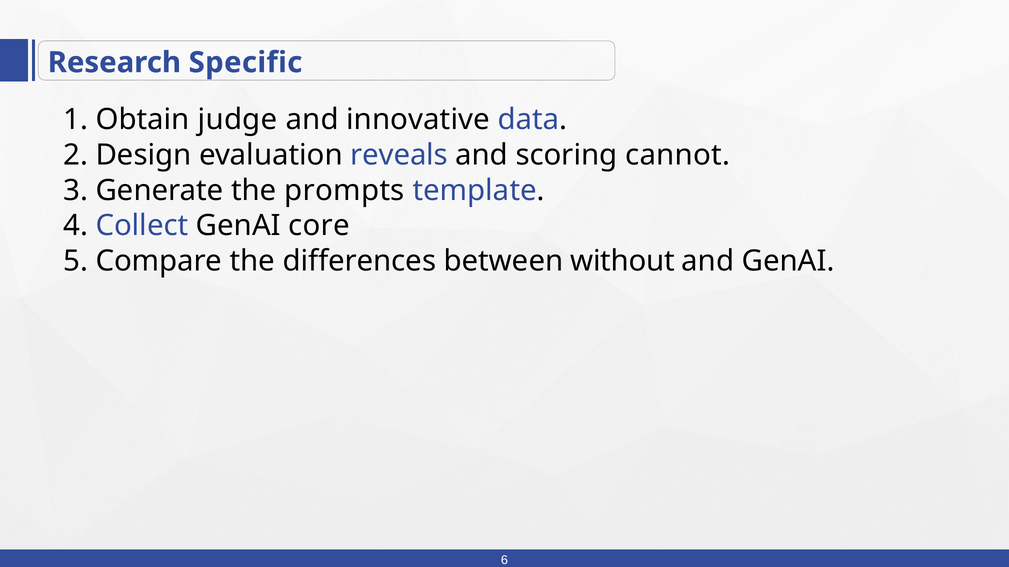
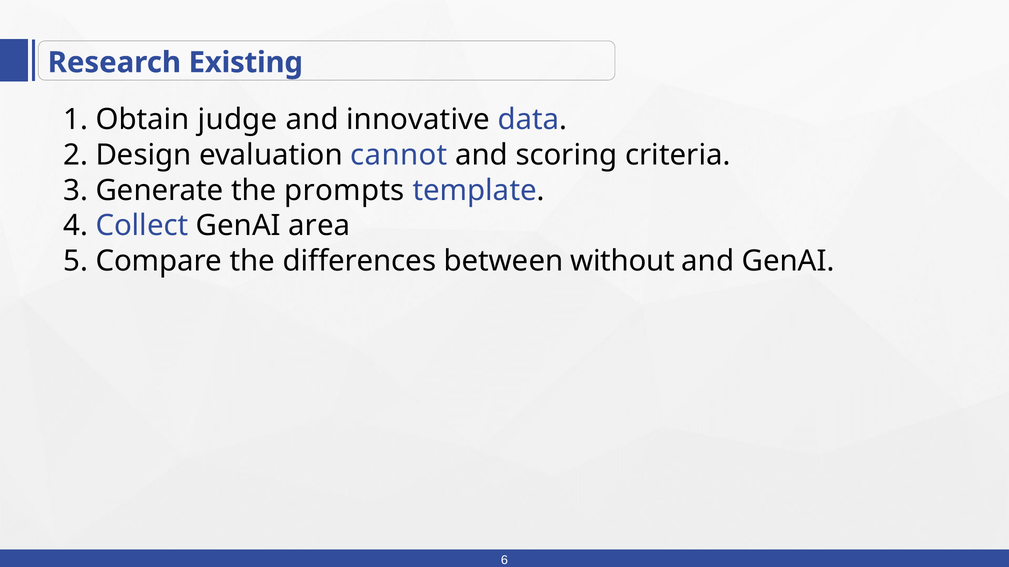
Specific: Specific -> Existing
reveals: reveals -> cannot
cannot: cannot -> criteria
core: core -> area
